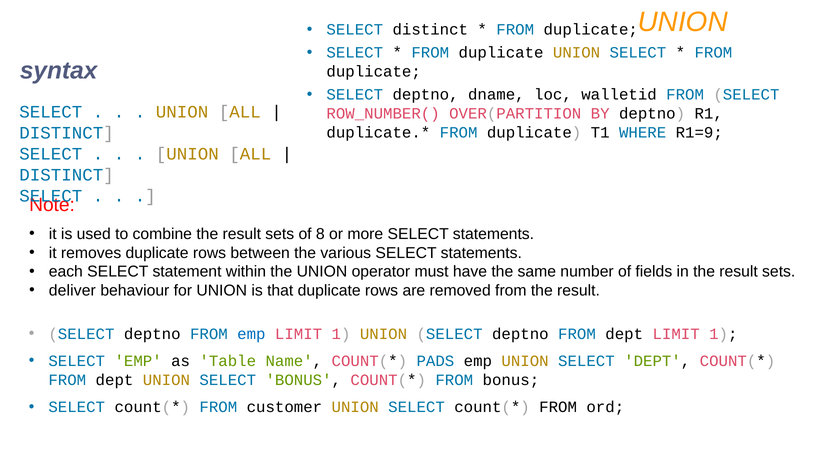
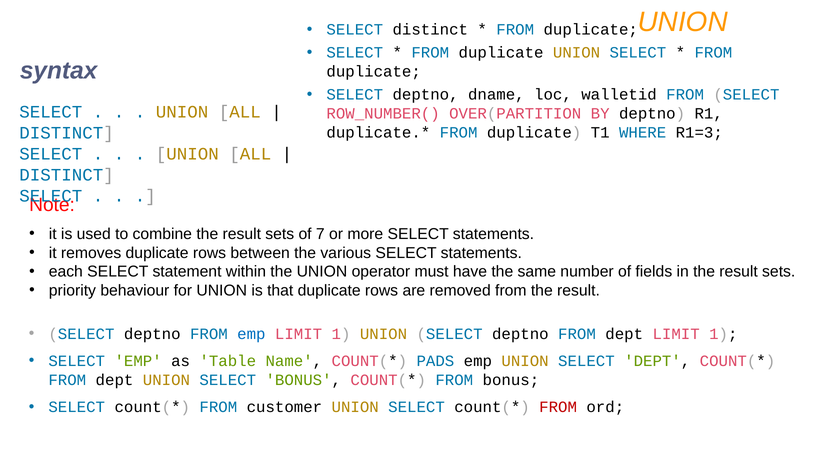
R1=9: R1=9 -> R1=3
8: 8 -> 7
deliver: deliver -> priority
FROM at (558, 407) colour: black -> red
